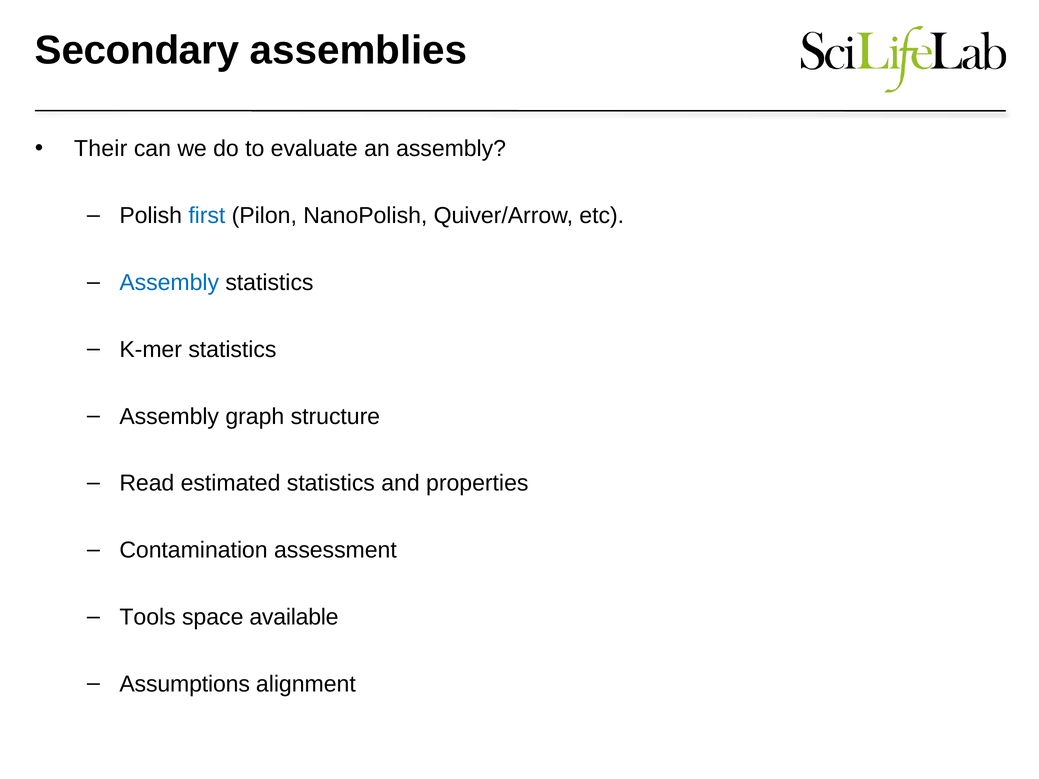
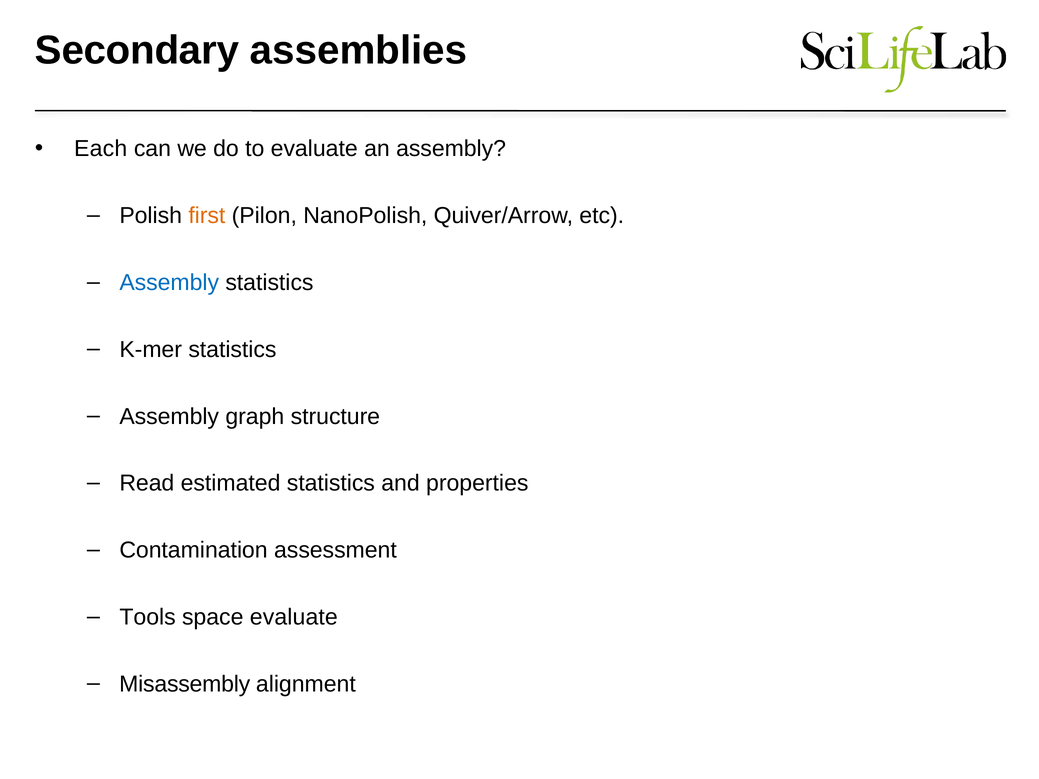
Their: Their -> Each
first colour: blue -> orange
space available: available -> evaluate
Assumptions: Assumptions -> Misassembly
